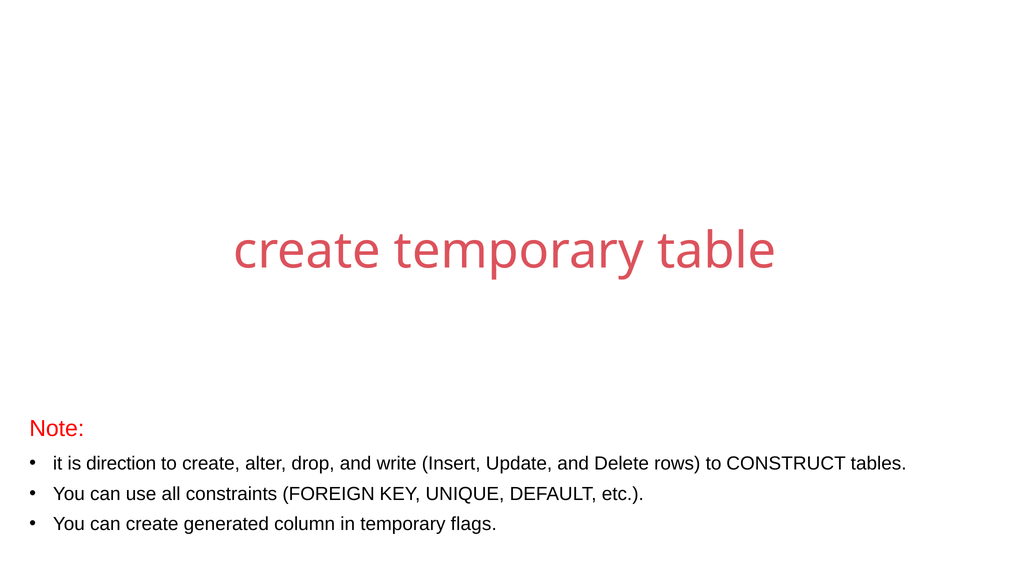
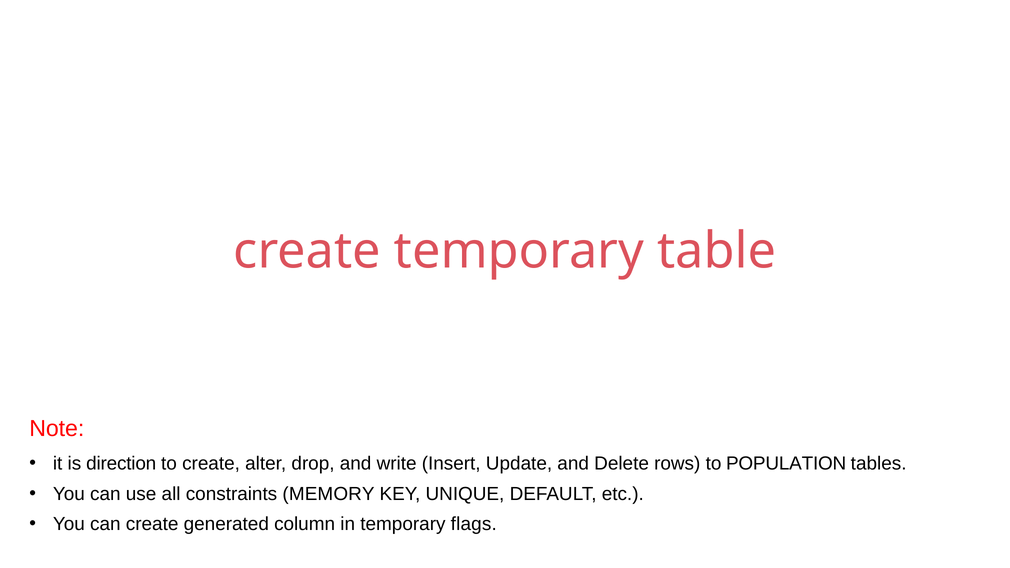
CONSTRUCT: CONSTRUCT -> POPULATION
FOREIGN: FOREIGN -> MEMORY
